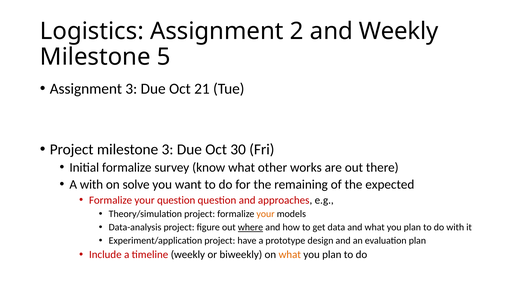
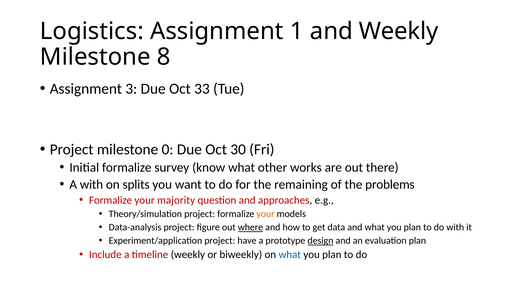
2: 2 -> 1
5: 5 -> 8
21: 21 -> 33
milestone 3: 3 -> 0
solve: solve -> splits
expected: expected -> problems
your question: question -> majority
design underline: none -> present
what at (290, 254) colour: orange -> blue
